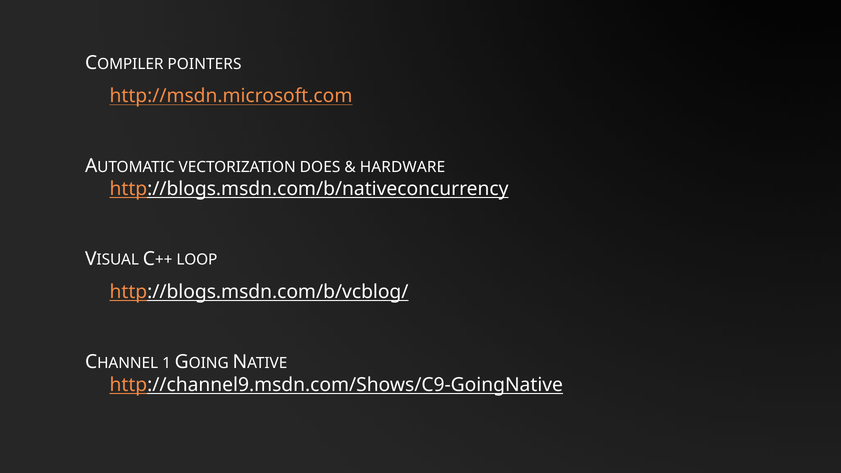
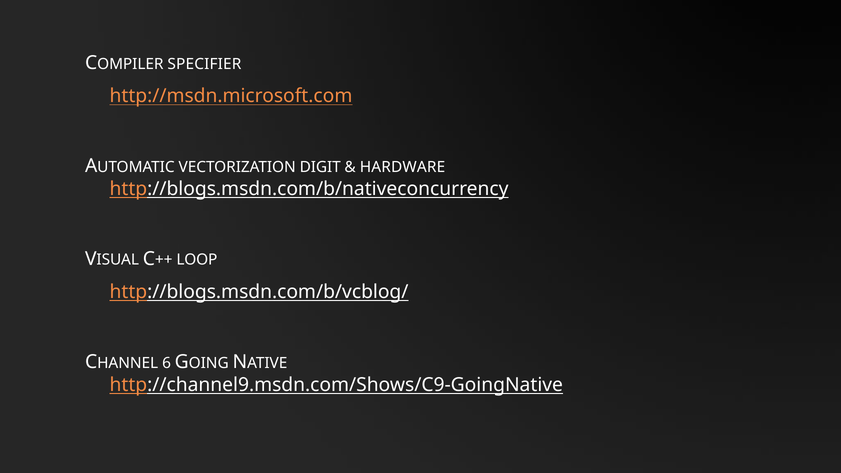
POINTERS: POINTERS -> SPECIFIER
DOES: DOES -> DIGIT
1: 1 -> 6
